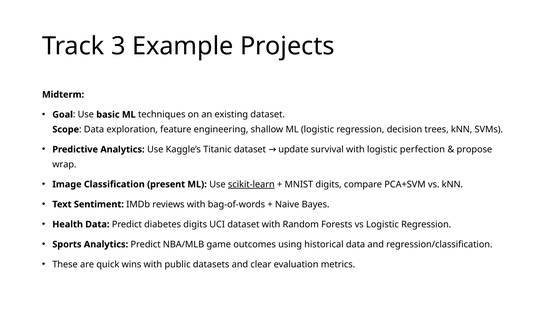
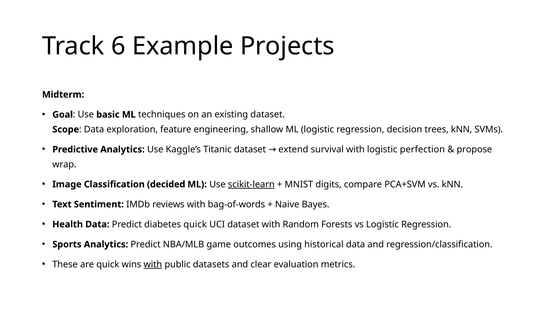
3: 3 -> 6
update: update -> extend
present: present -> decided
diabetes digits: digits -> quick
with at (153, 264) underline: none -> present
